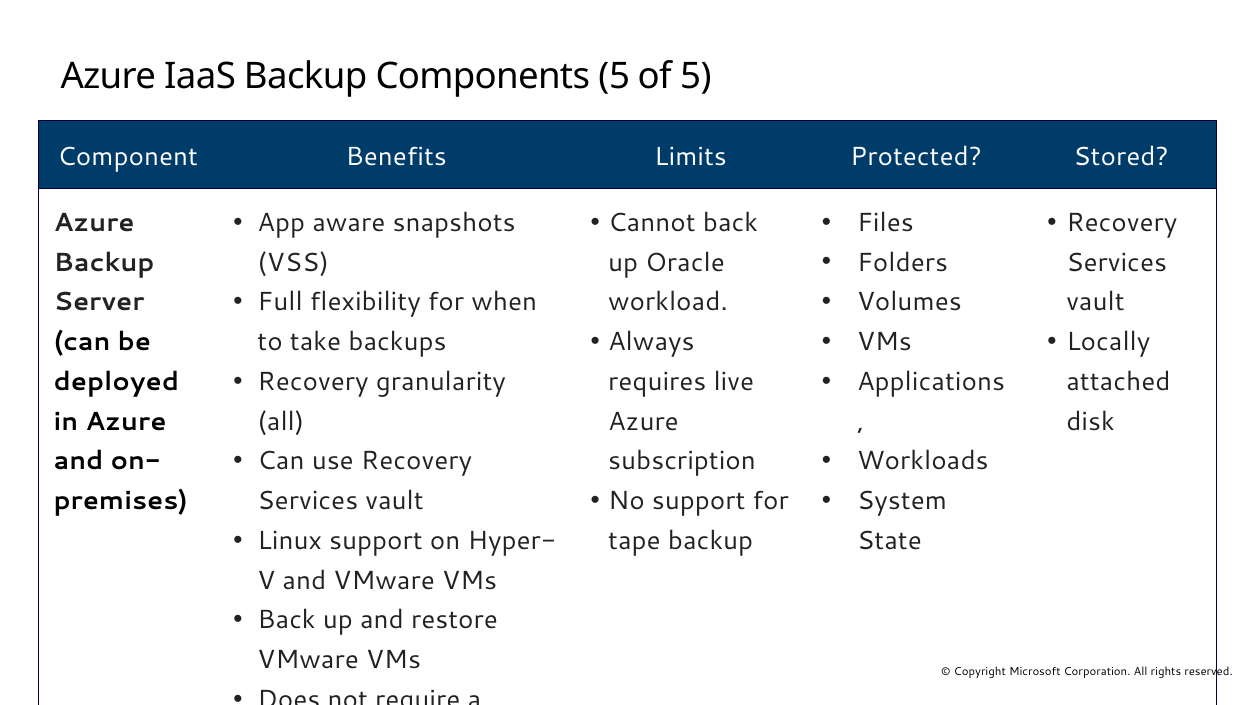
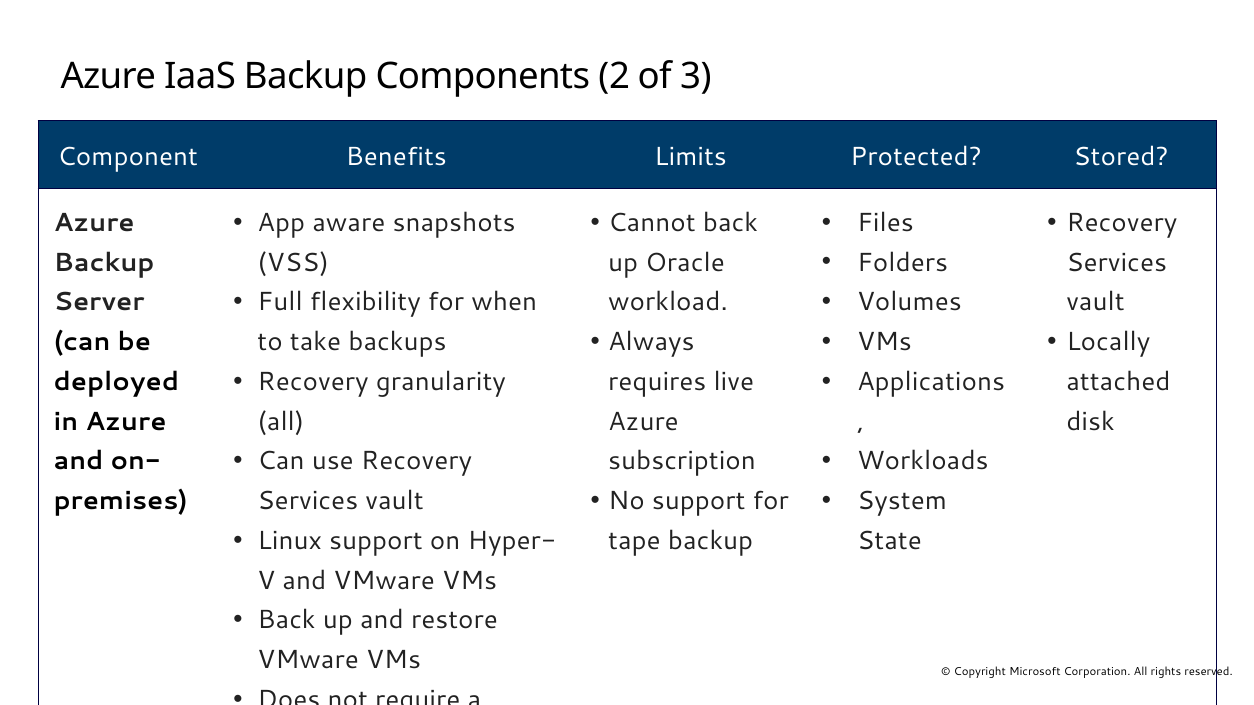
Components 5: 5 -> 2
of 5: 5 -> 3
